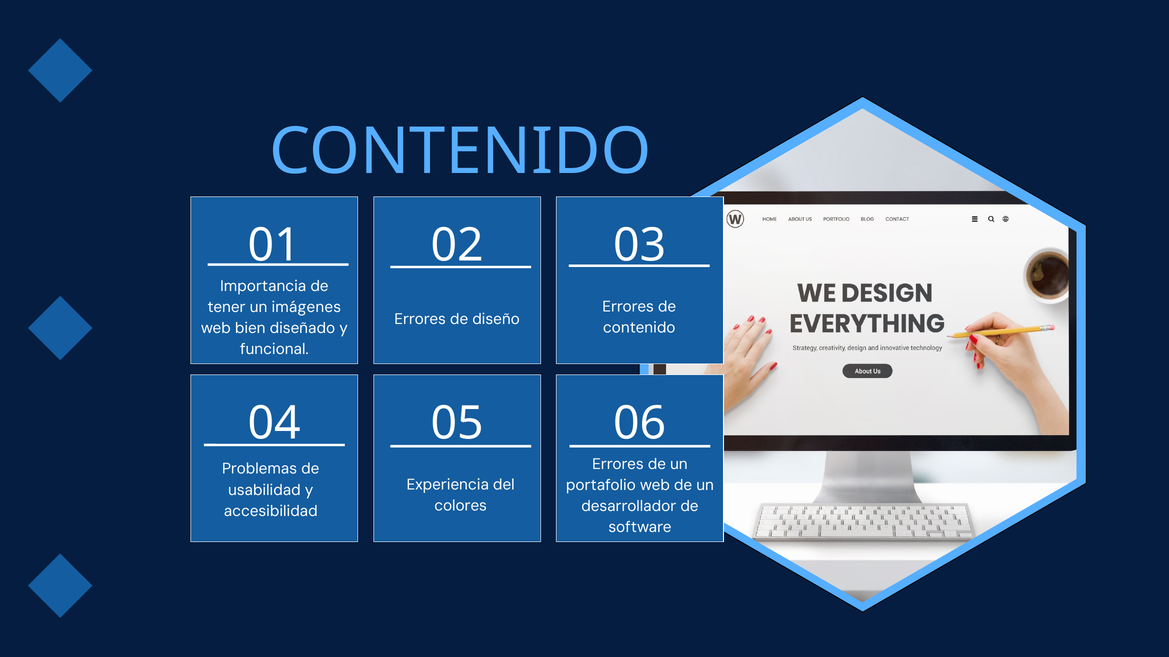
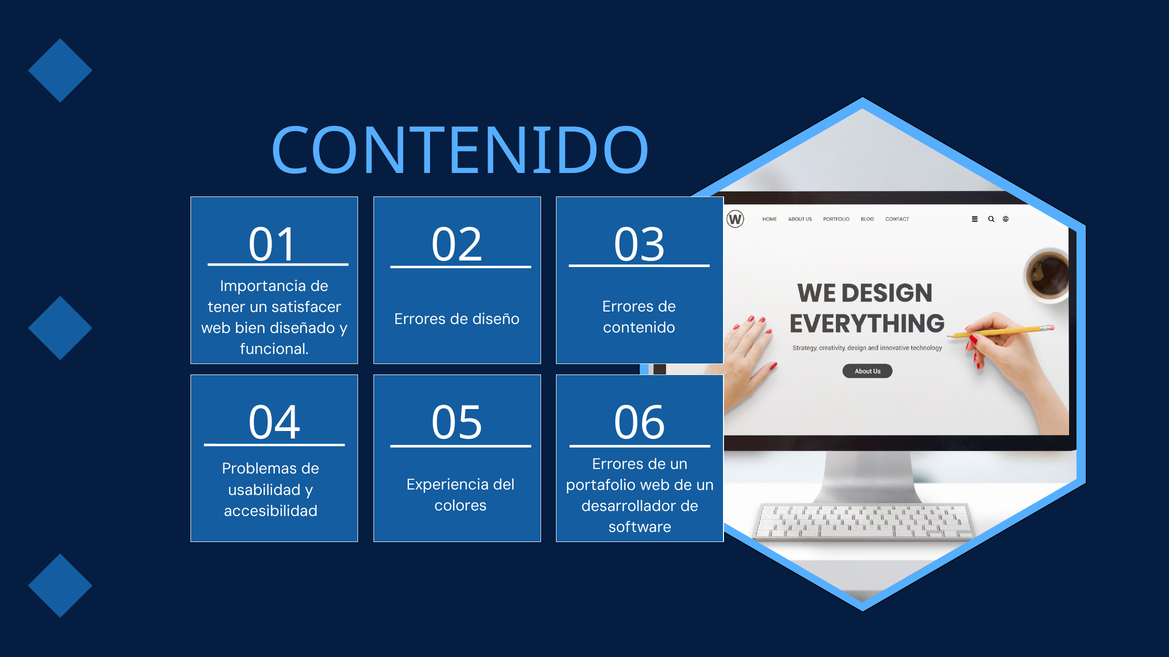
imágenes: imágenes -> satisfacer
